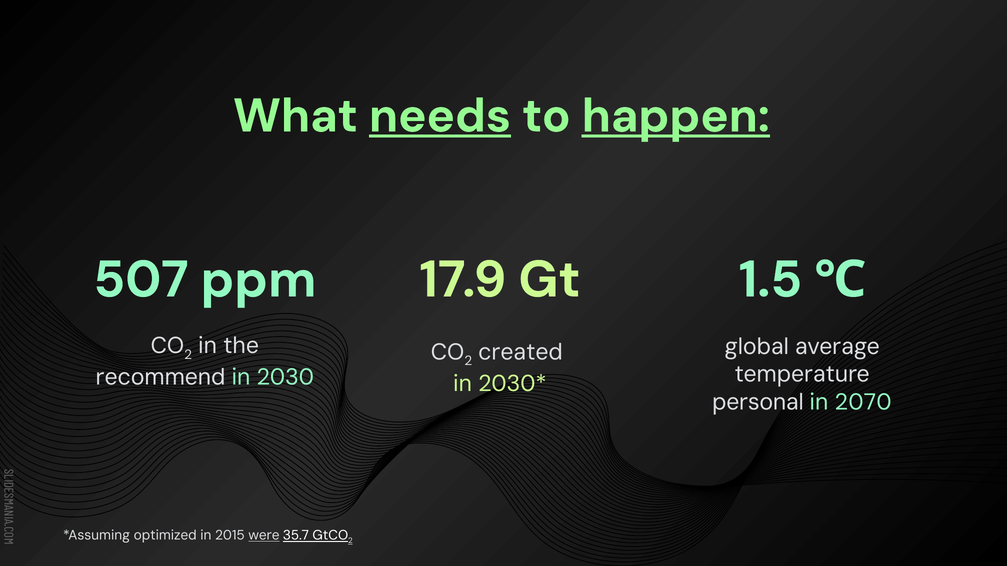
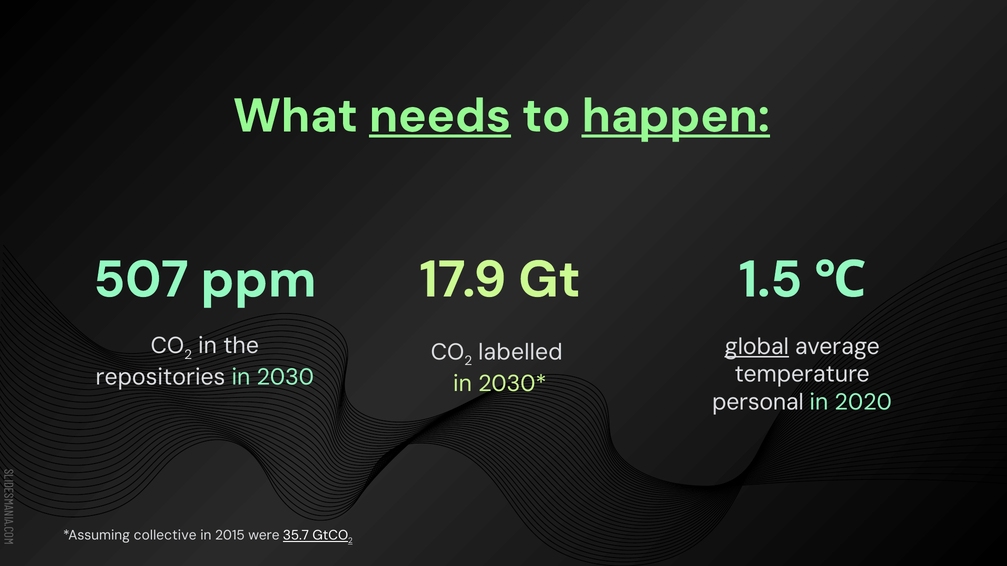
global underline: none -> present
created: created -> labelled
recommend: recommend -> repositories
2070: 2070 -> 2020
optimized: optimized -> collective
were underline: present -> none
